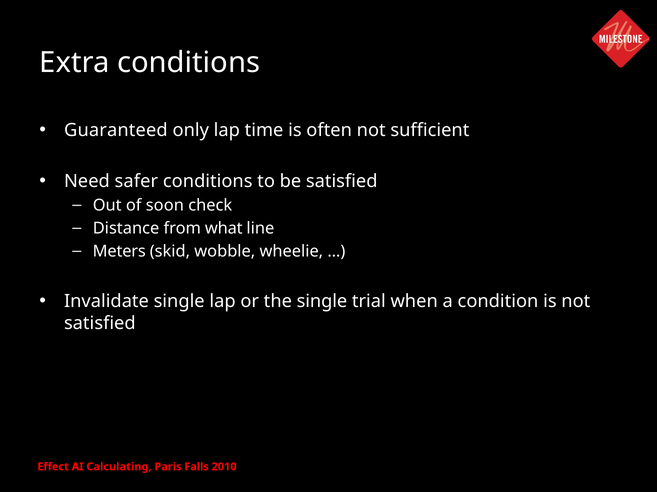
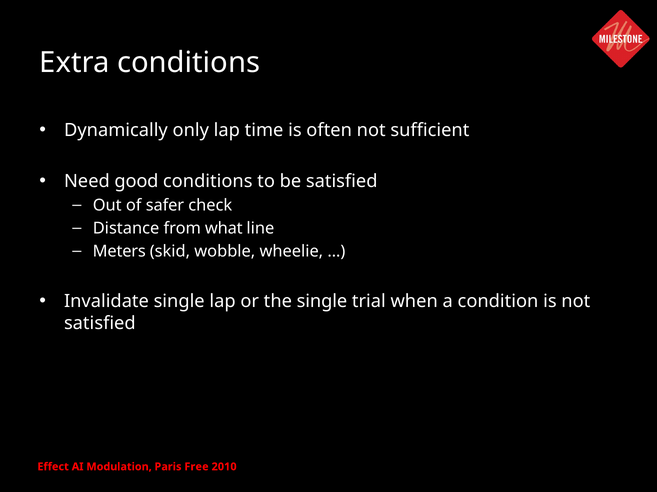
Guaranteed: Guaranteed -> Dynamically
safer: safer -> good
soon: soon -> safer
Calculating: Calculating -> Modulation
Falls: Falls -> Free
